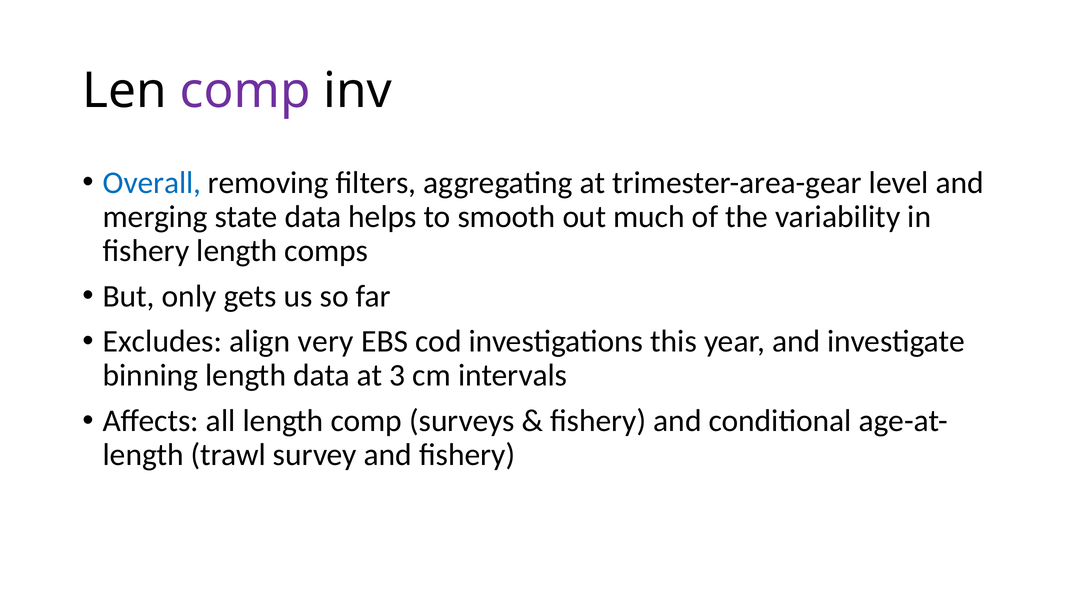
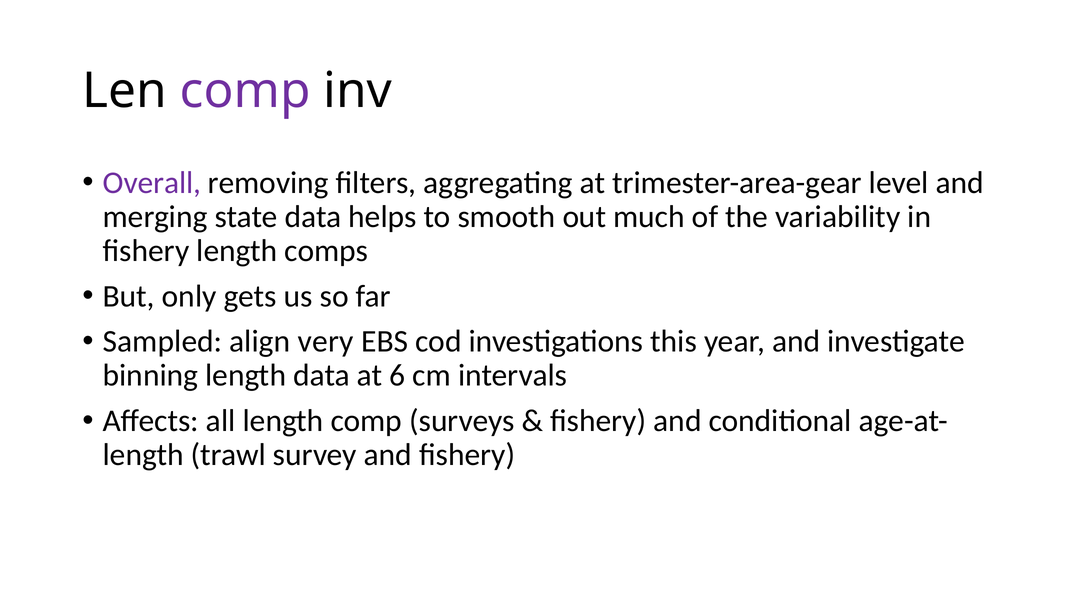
Overall colour: blue -> purple
Excludes: Excludes -> Sampled
3: 3 -> 6
